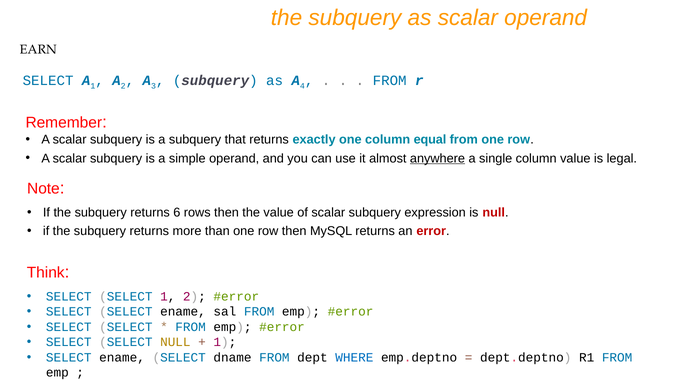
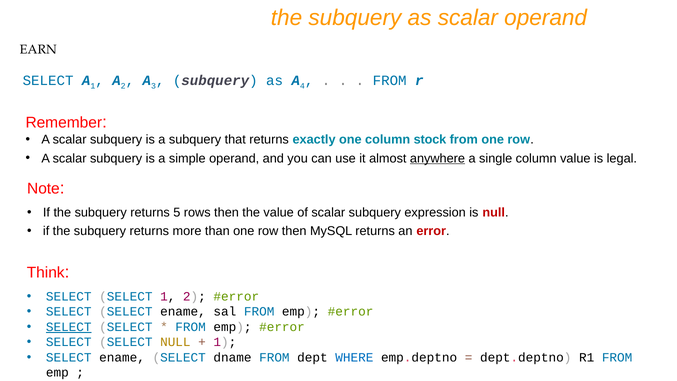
equal: equal -> stock
6: 6 -> 5
SELECT at (69, 327) underline: none -> present
